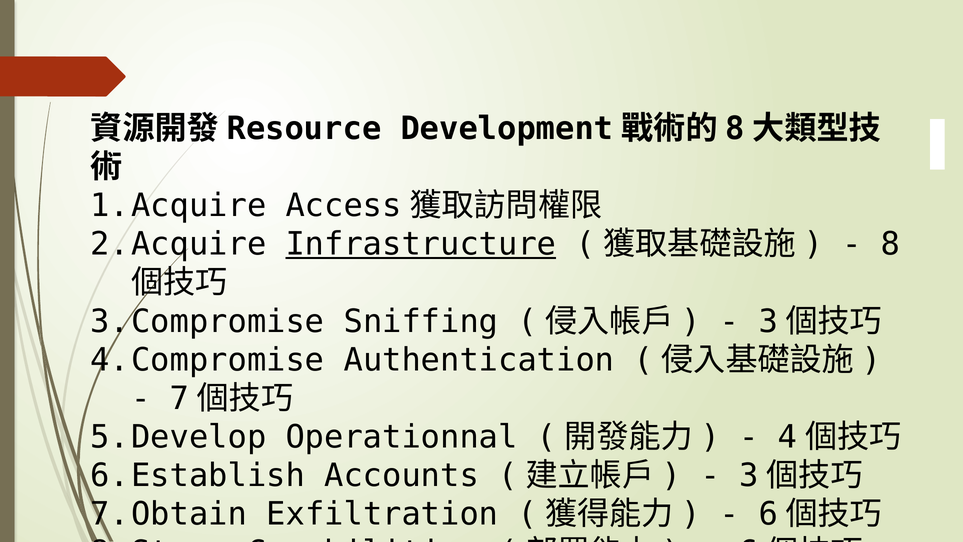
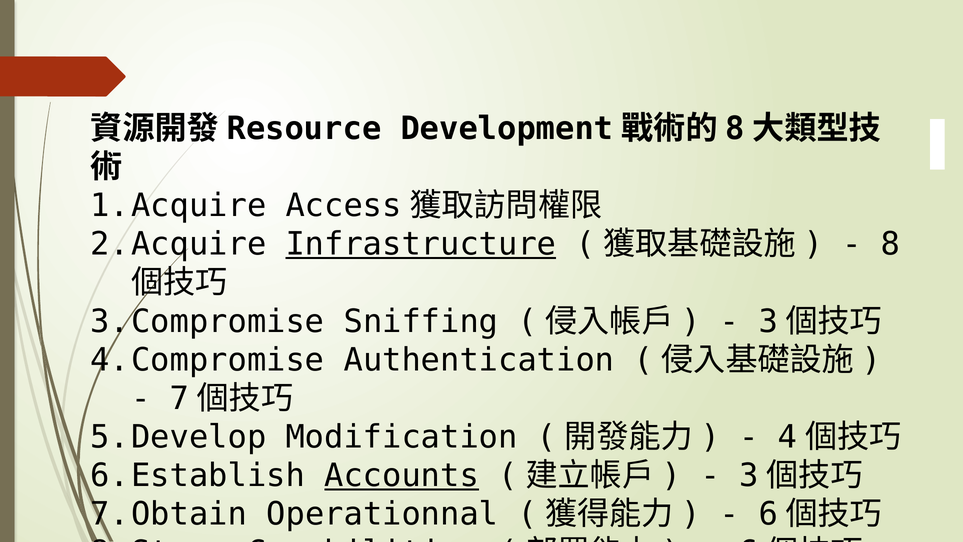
Operationnal: Operationnal -> Modification
Accounts underline: none -> present
Exfiltration: Exfiltration -> Operationnal
